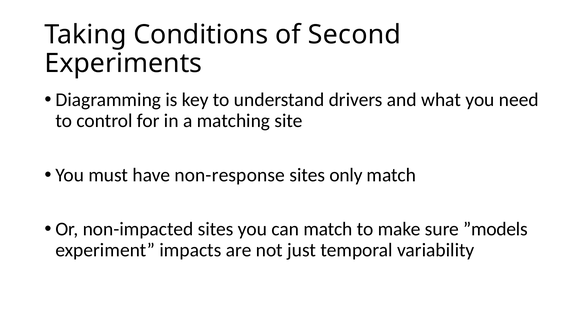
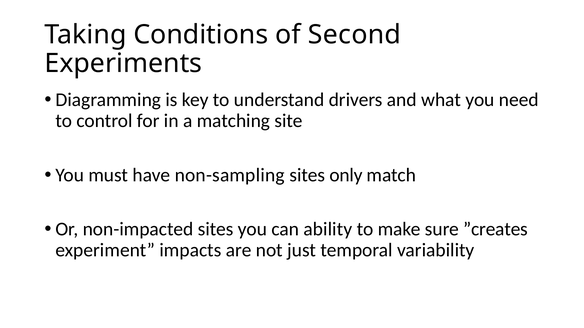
non-response: non-response -> non-sampling
can match: match -> ability
”models: ”models -> ”creates
